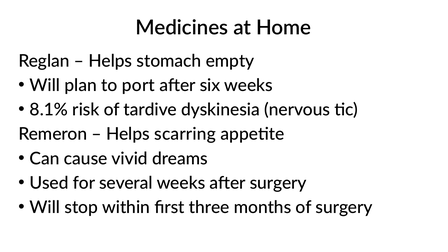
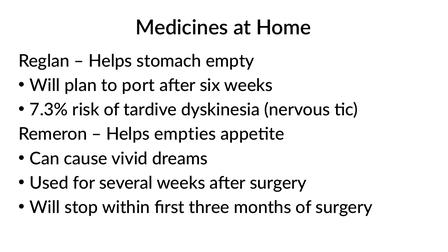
8.1%: 8.1% -> 7.3%
scarring: scarring -> empties
